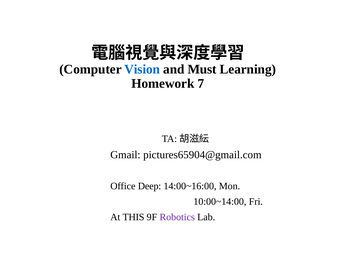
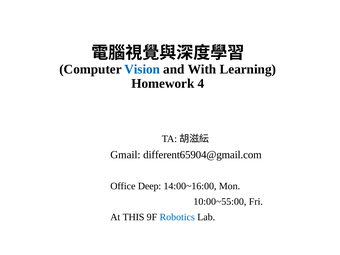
Must: Must -> With
7: 7 -> 4
pictures65904@gmail.com: pictures65904@gmail.com -> different65904@gmail.com
10:00~14:00: 10:00~14:00 -> 10:00~55:00
Robotics colour: purple -> blue
